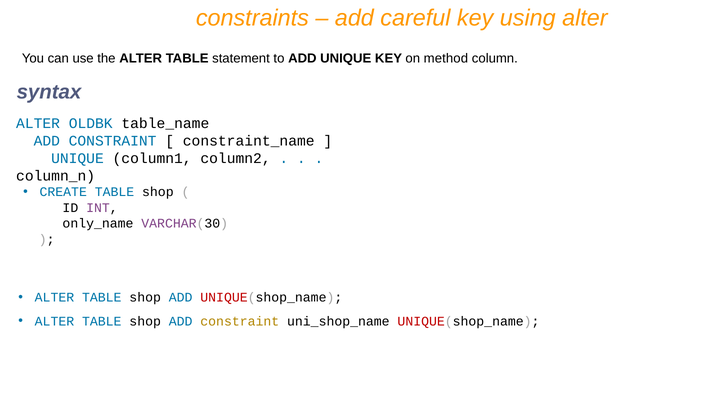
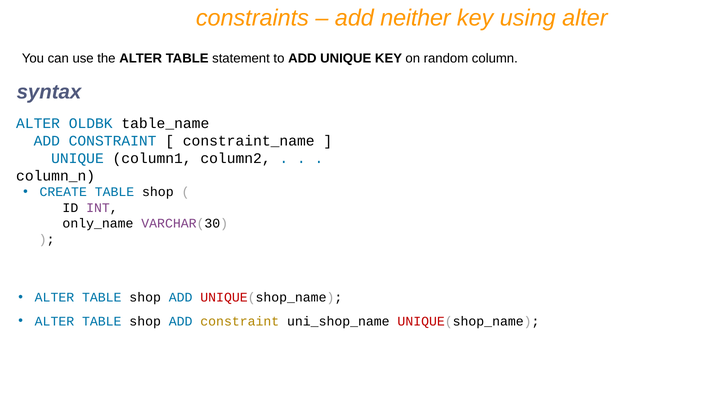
careful: careful -> neither
method: method -> random
